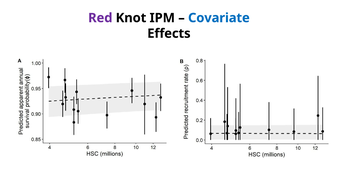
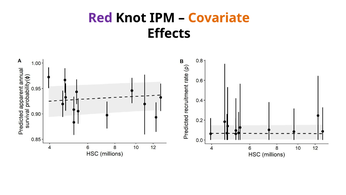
Covariate colour: blue -> orange
